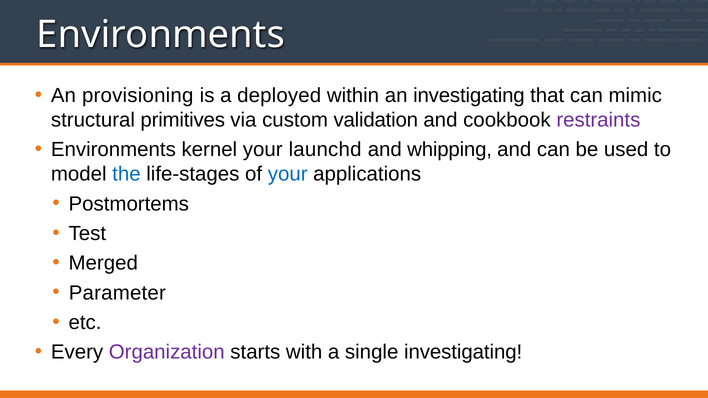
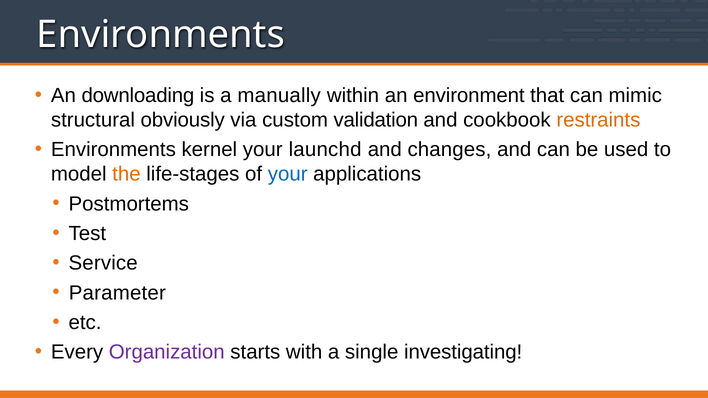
provisioning: provisioning -> downloading
deployed: deployed -> manually
an investigating: investigating -> environment
primitives: primitives -> obviously
restraints colour: purple -> orange
whipping: whipping -> changes
the colour: blue -> orange
Merged: Merged -> Service
